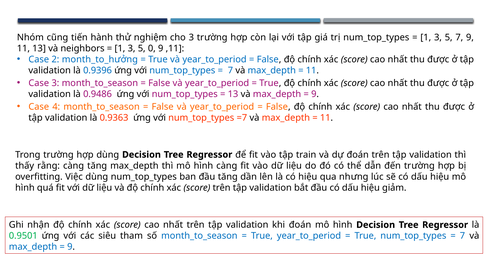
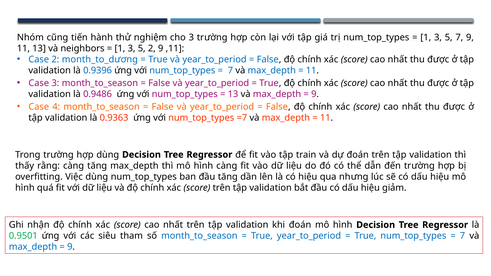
5 0: 0 -> 2
month_to_hưởng: month_to_hưởng -> month_to_dương
